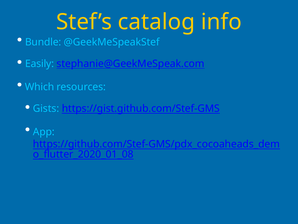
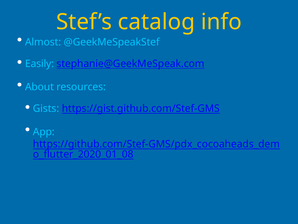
Bundle: Bundle -> Almost
Which: Which -> About
